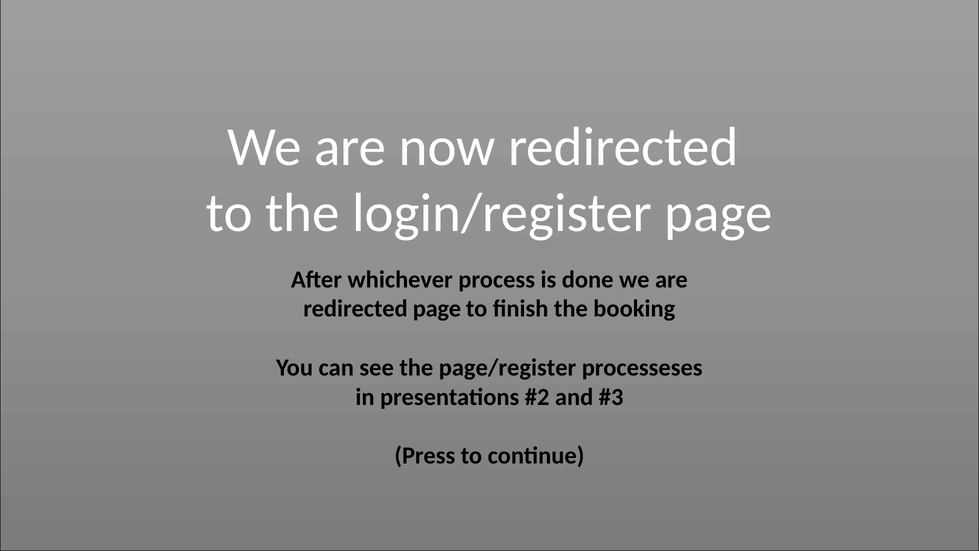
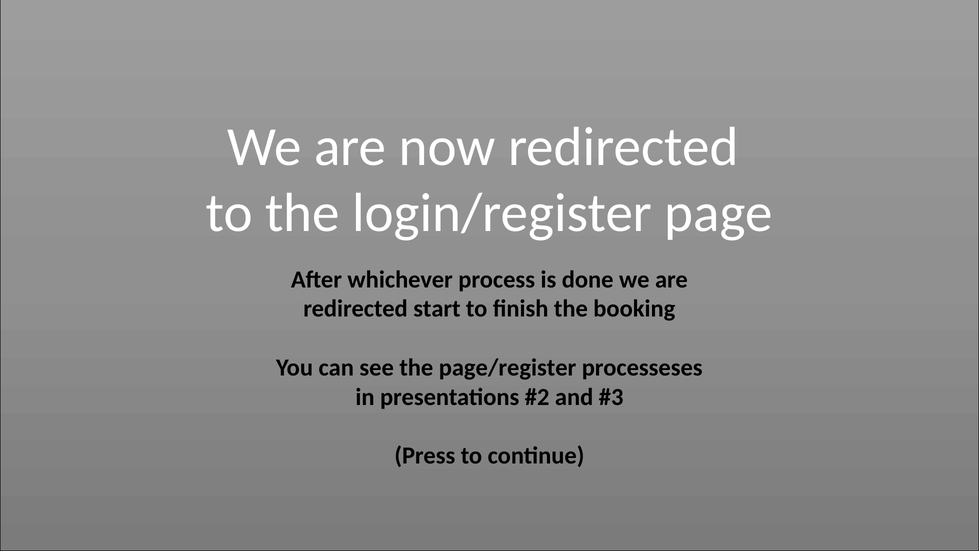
redirected page: page -> start
